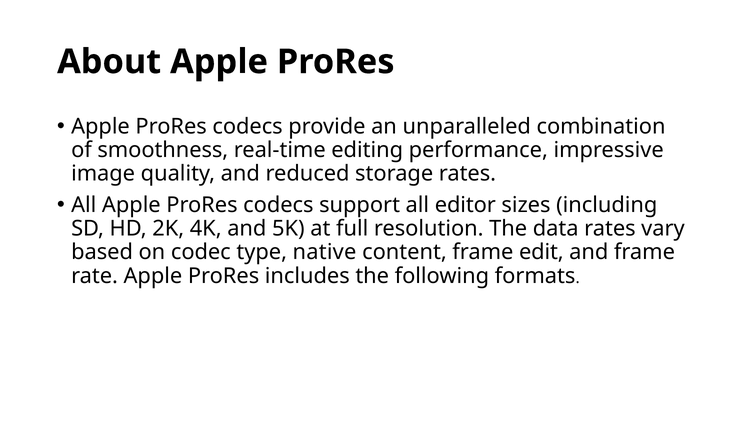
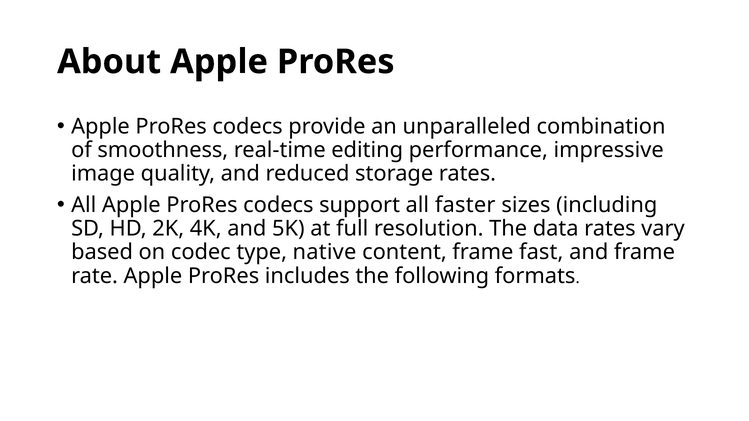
editor: editor -> faster
edit: edit -> fast
